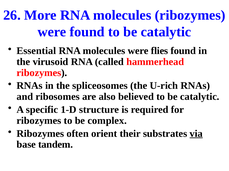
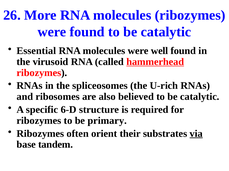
flies: flies -> well
hammerhead underline: none -> present
1-D: 1-D -> 6-D
complex: complex -> primary
